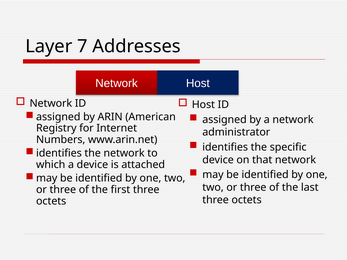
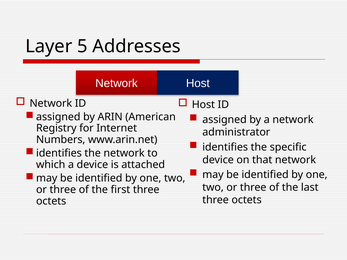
7: 7 -> 5
